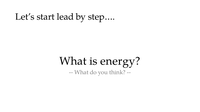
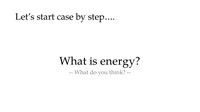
lead: lead -> case
